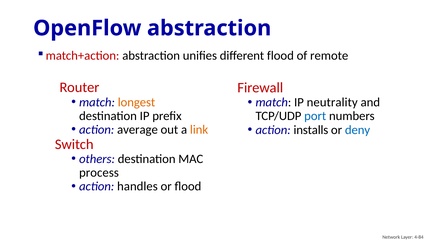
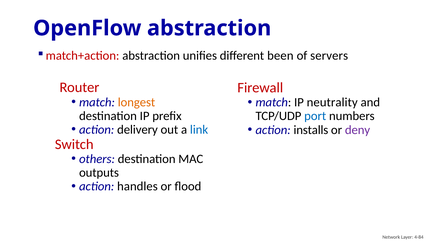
different flood: flood -> been
remote: remote -> servers
average: average -> delivery
link colour: orange -> blue
deny colour: blue -> purple
process: process -> outputs
